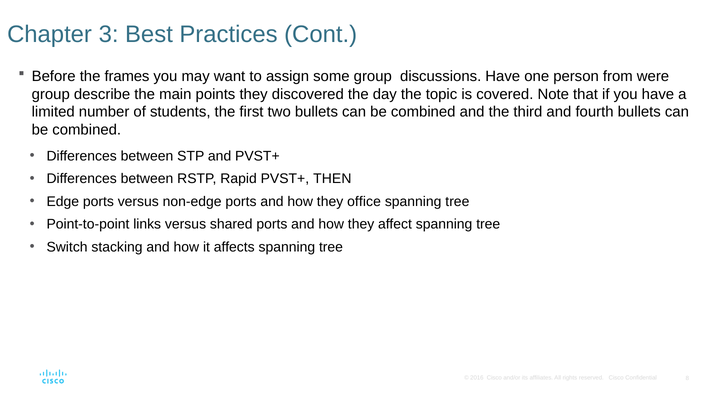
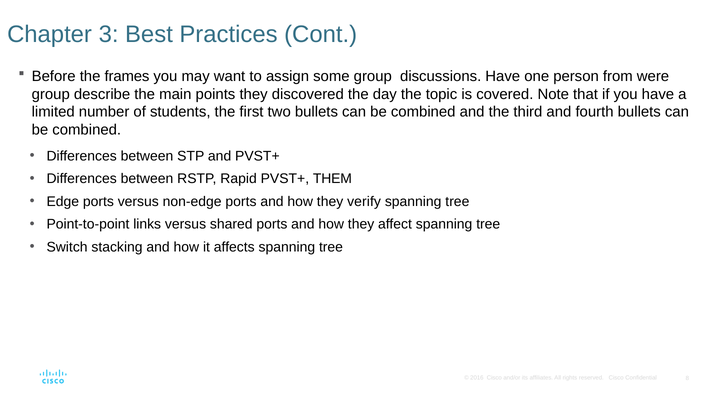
THEN: THEN -> THEM
office: office -> verify
